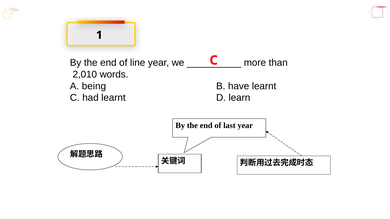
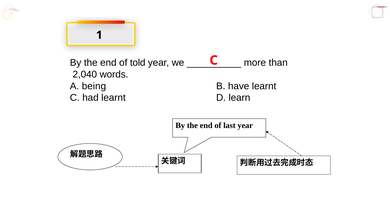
line: line -> told
2,010: 2,010 -> 2,040
